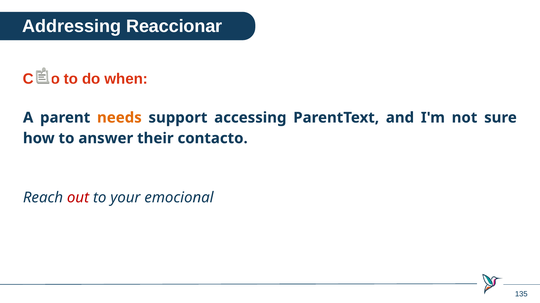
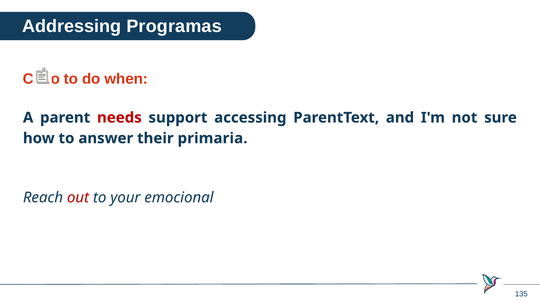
Reaccionar: Reaccionar -> Programas
needs colour: orange -> red
contacto: contacto -> primaria
